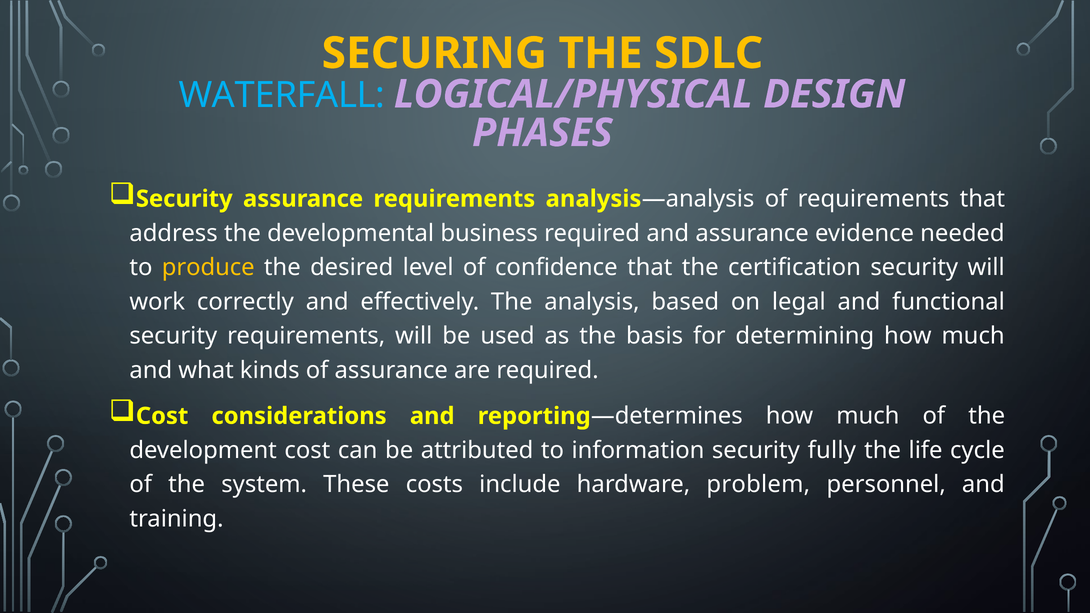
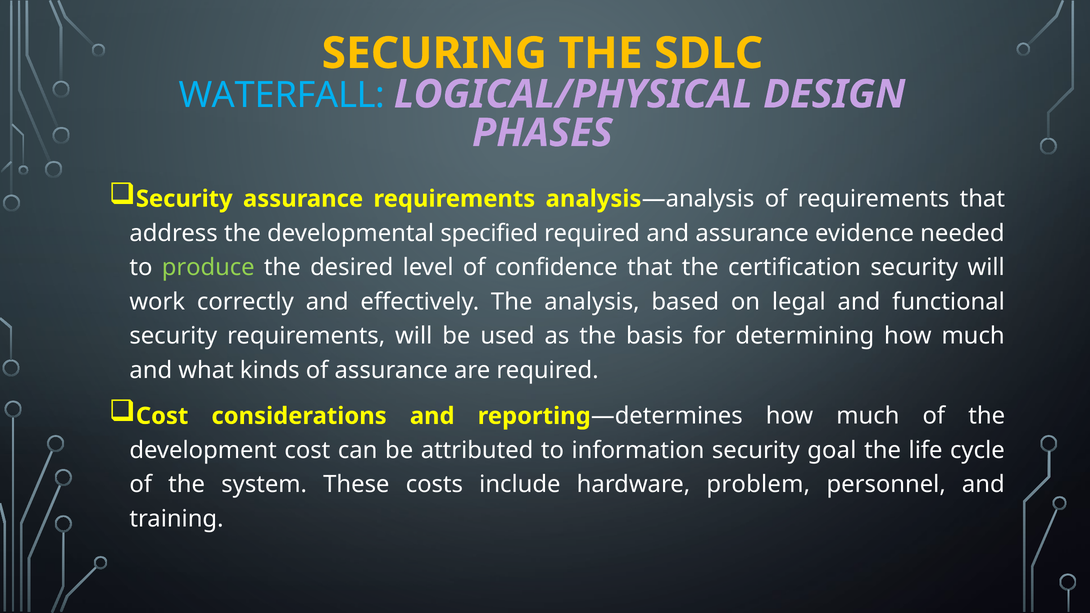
business: business -> specified
produce colour: yellow -> light green
fully: fully -> goal
